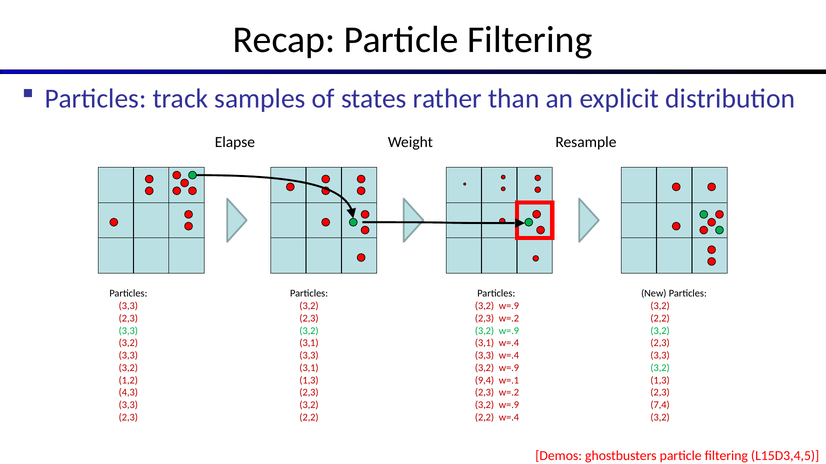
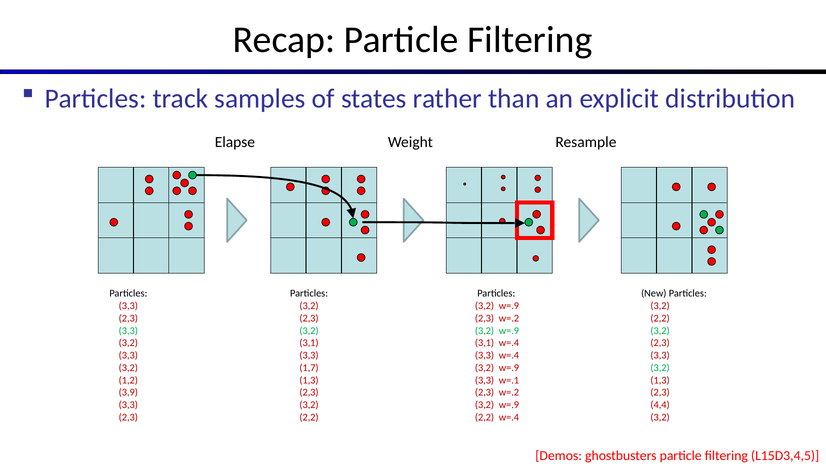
3,1 at (309, 368): 3,1 -> 1,7
9,4 at (485, 381): 9,4 -> 3,3
4,3: 4,3 -> 3,9
7,4: 7,4 -> 4,4
